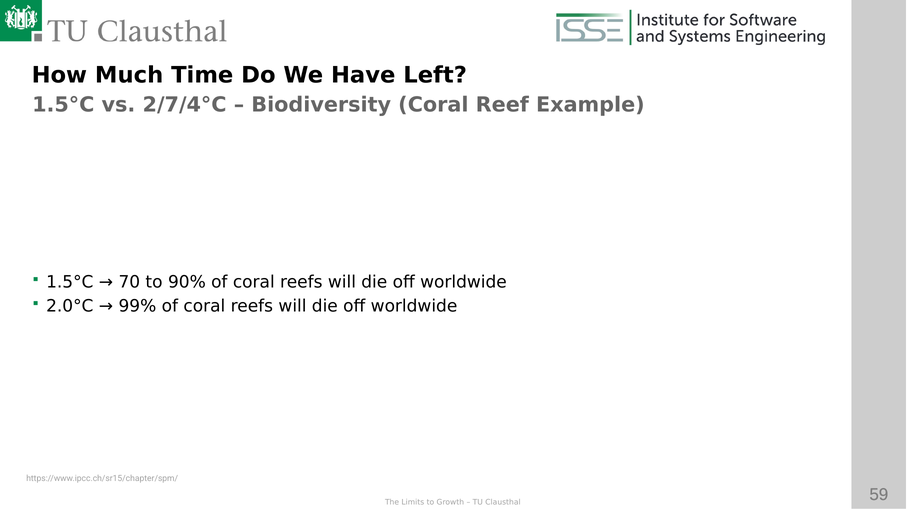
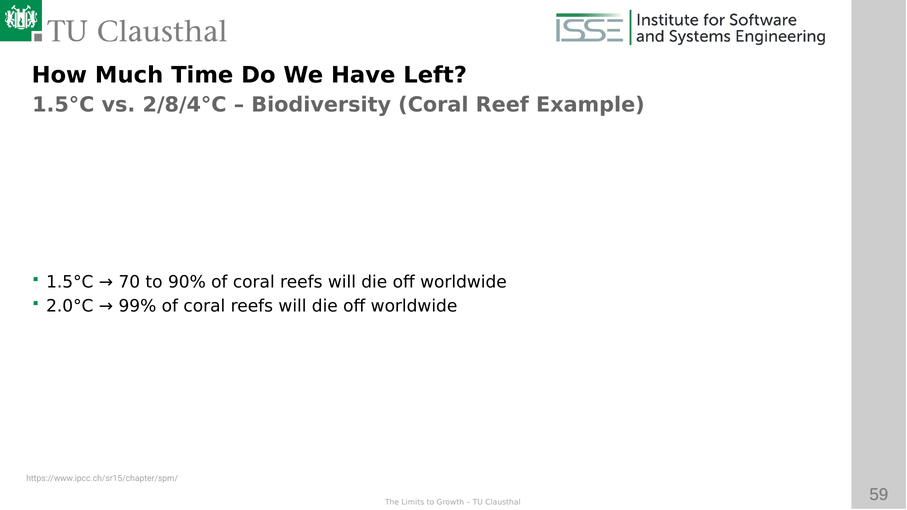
2/7/4°C: 2/7/4°C -> 2/8/4°C
